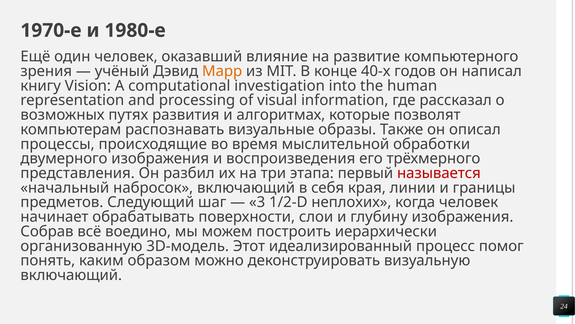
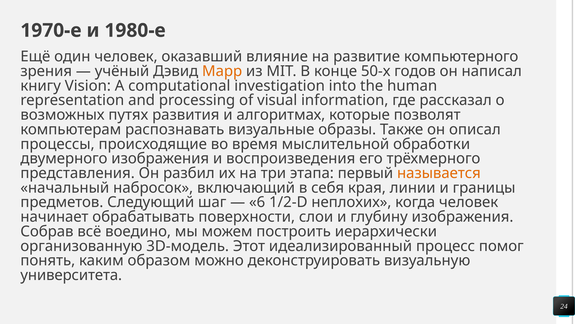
40-х: 40-х -> 50-х
называется colour: red -> orange
3: 3 -> 6
включающий at (71, 275): включающий -> университета
